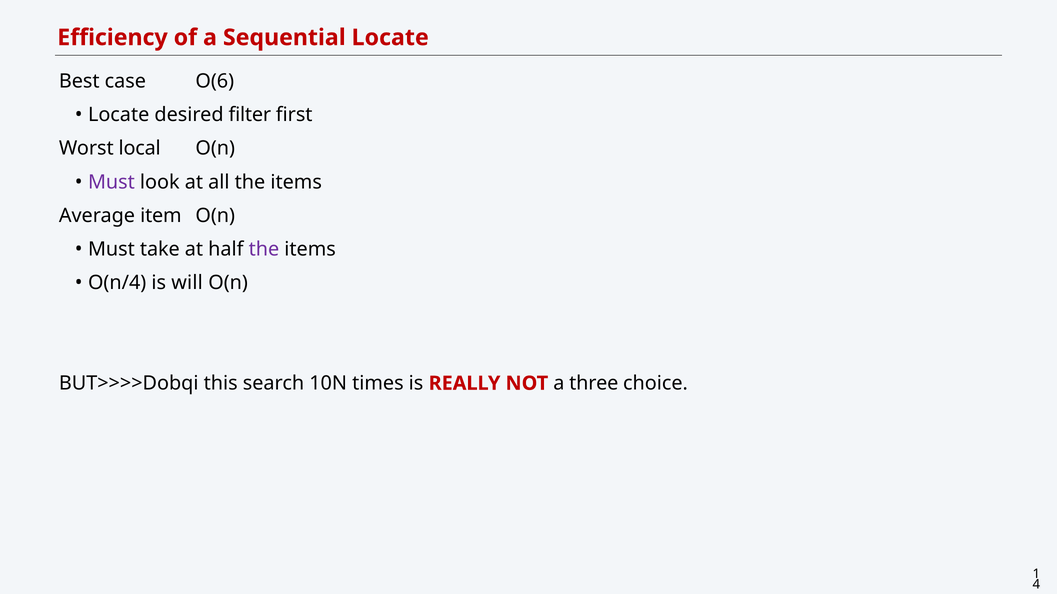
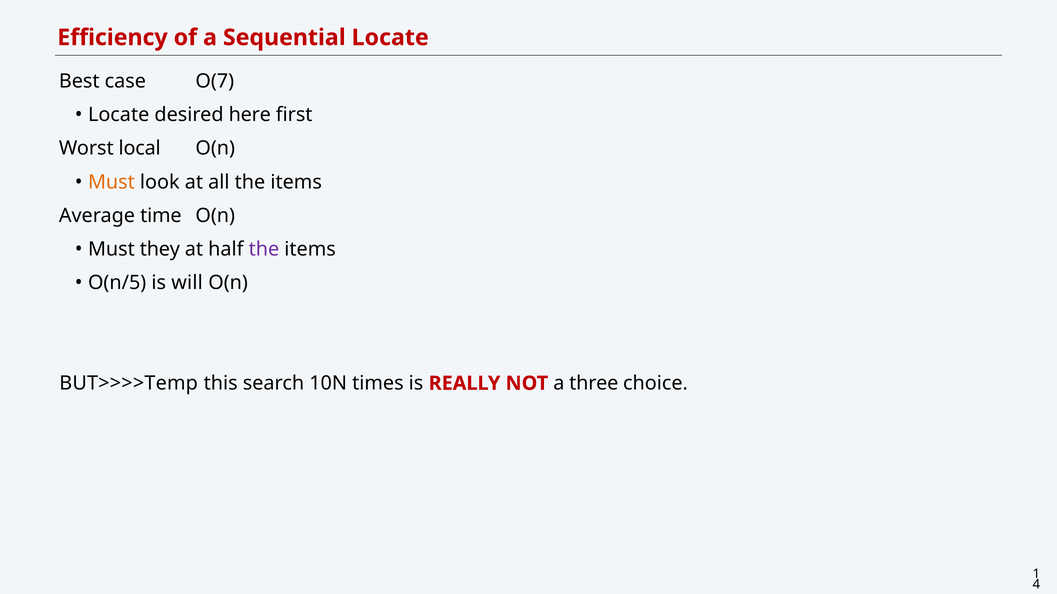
O(6: O(6 -> O(7
filter: filter -> here
Must at (111, 182) colour: purple -> orange
item: item -> time
take: take -> they
O(n/4: O(n/4 -> O(n/5
BUT>>>>Dobqi: BUT>>>>Dobqi -> BUT>>>>Temp
